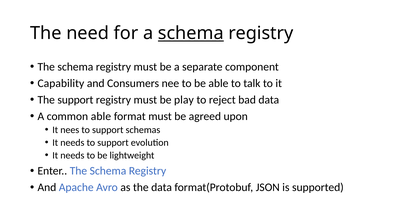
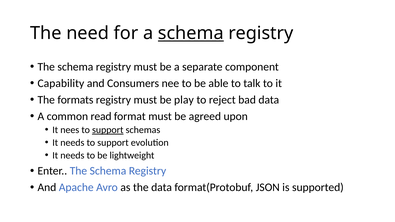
The support: support -> formats
common able: able -> read
support at (108, 130) underline: none -> present
